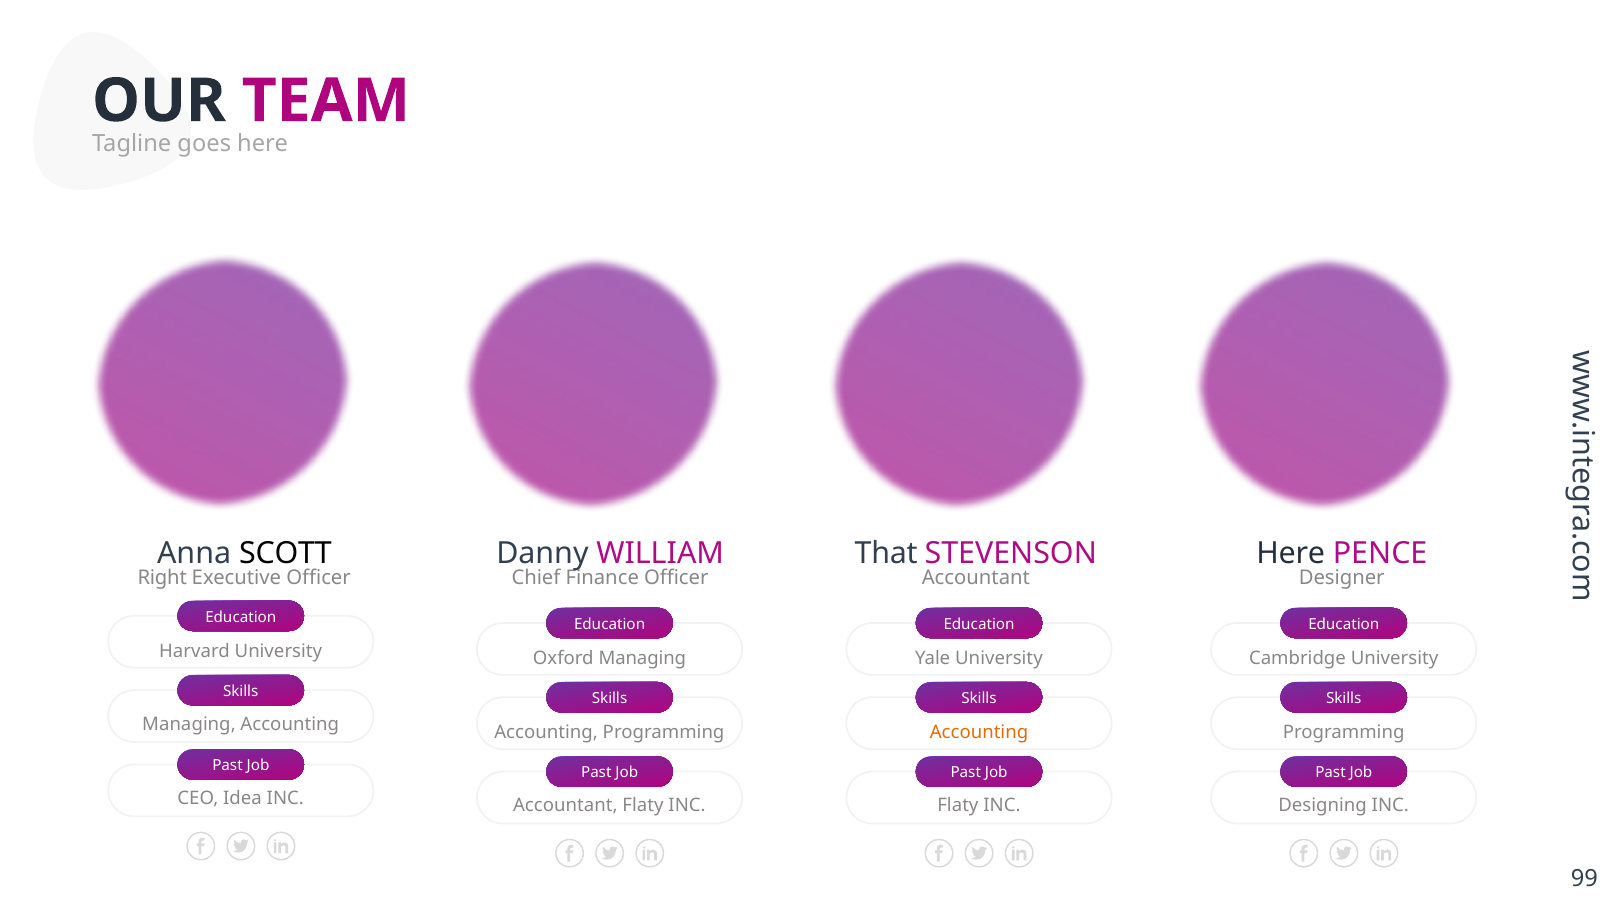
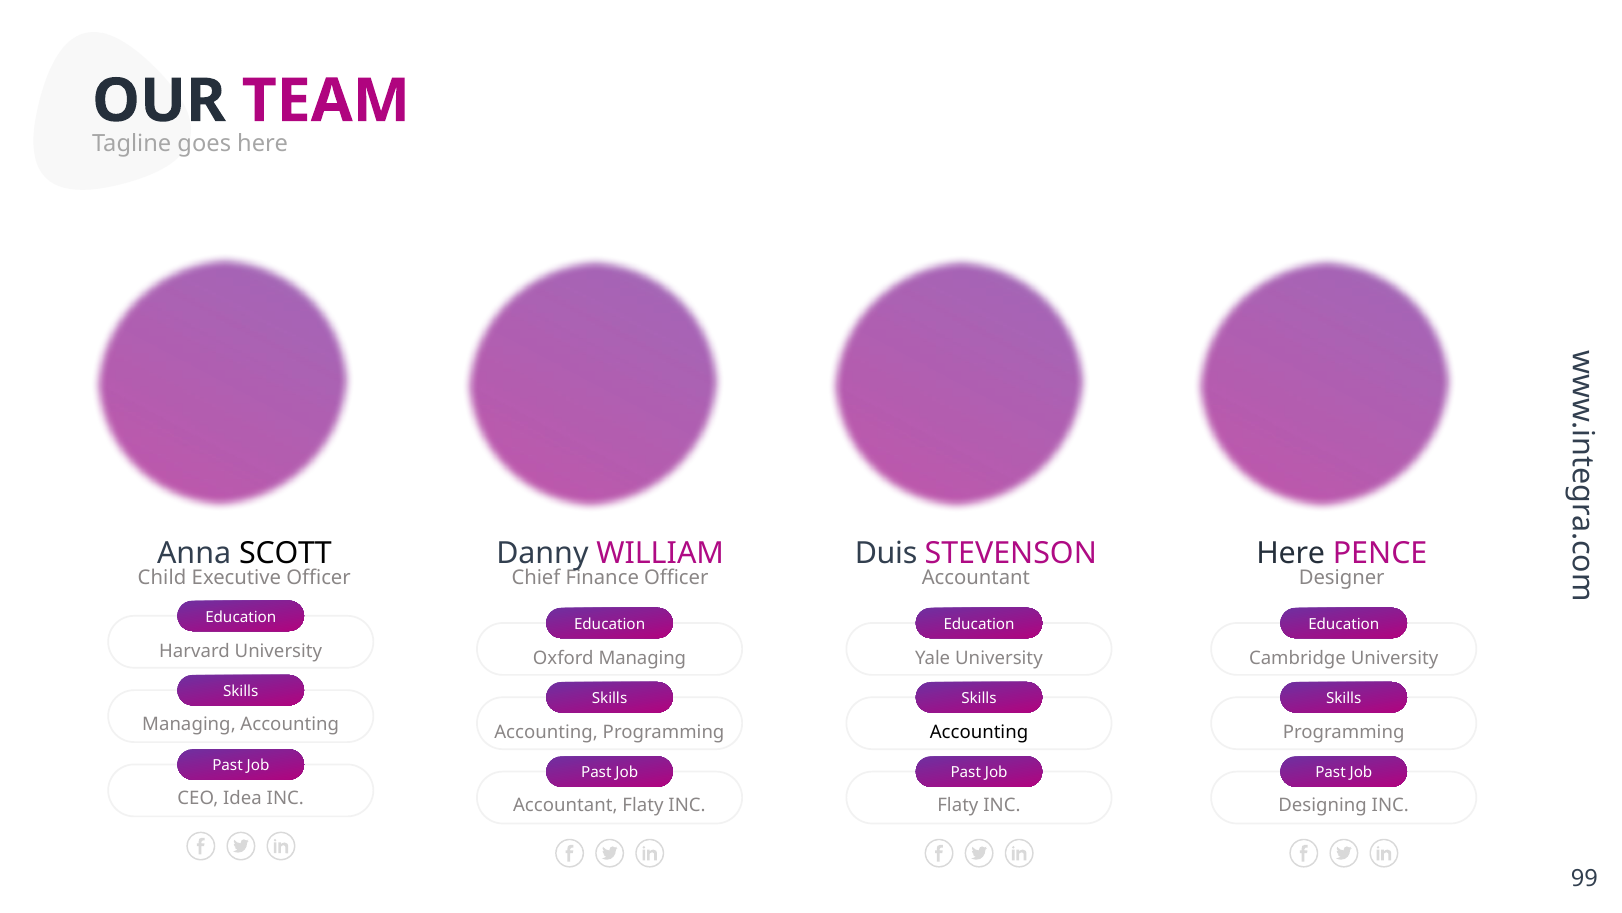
That: That -> Duis
Right: Right -> Child
Accounting at (979, 731) colour: orange -> black
